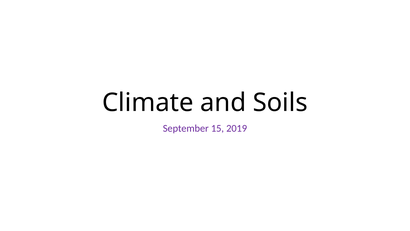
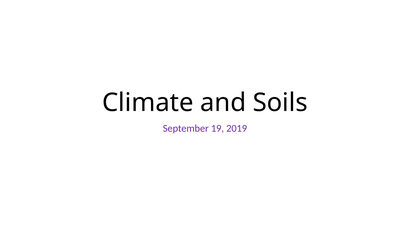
15: 15 -> 19
